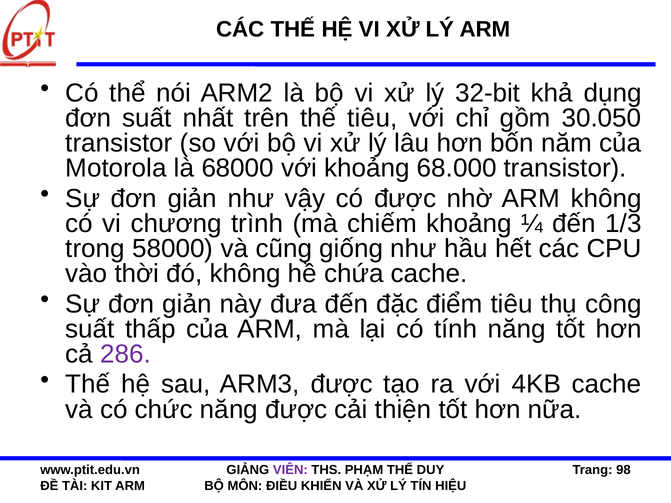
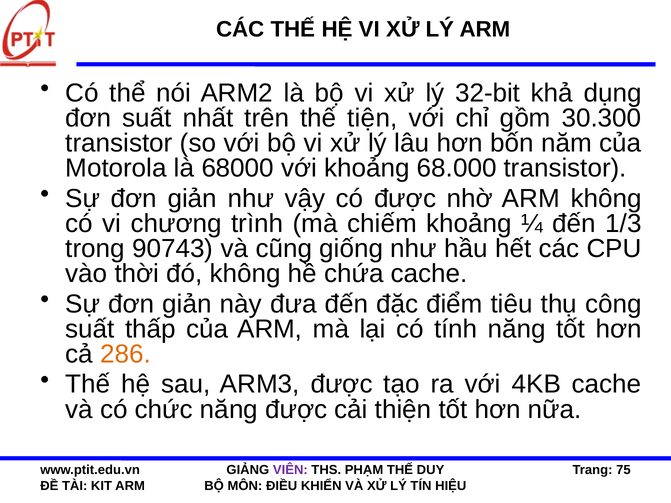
thế tiêu: tiêu -> tiện
30.050: 30.050 -> 30.300
58000: 58000 -> 90743
286 colour: purple -> orange
98: 98 -> 75
